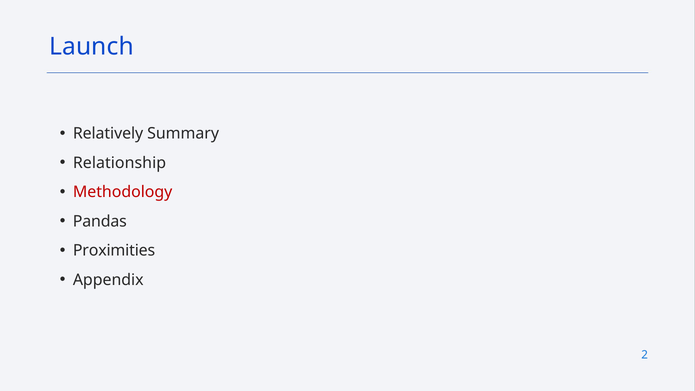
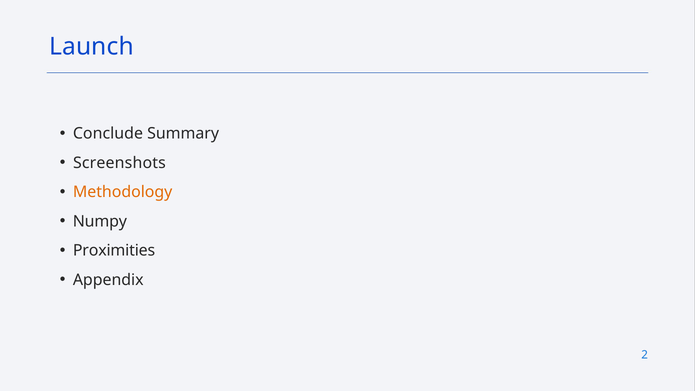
Relatively: Relatively -> Conclude
Relationship: Relationship -> Screenshots
Methodology colour: red -> orange
Pandas: Pandas -> Numpy
